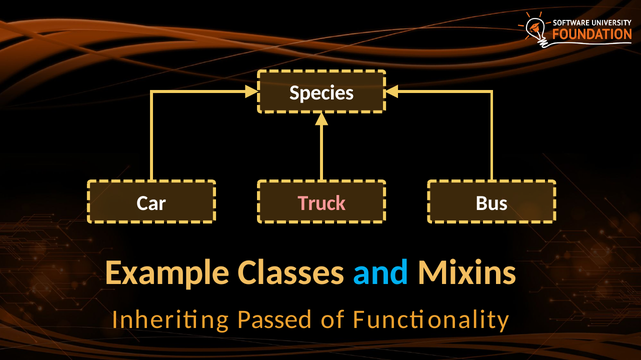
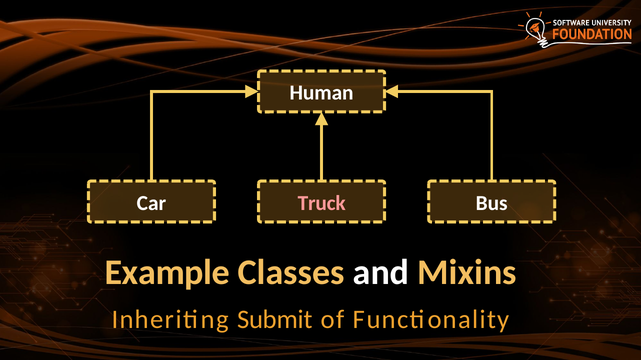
Species: Species -> Human
and colour: light blue -> white
Passed: Passed -> Submit
